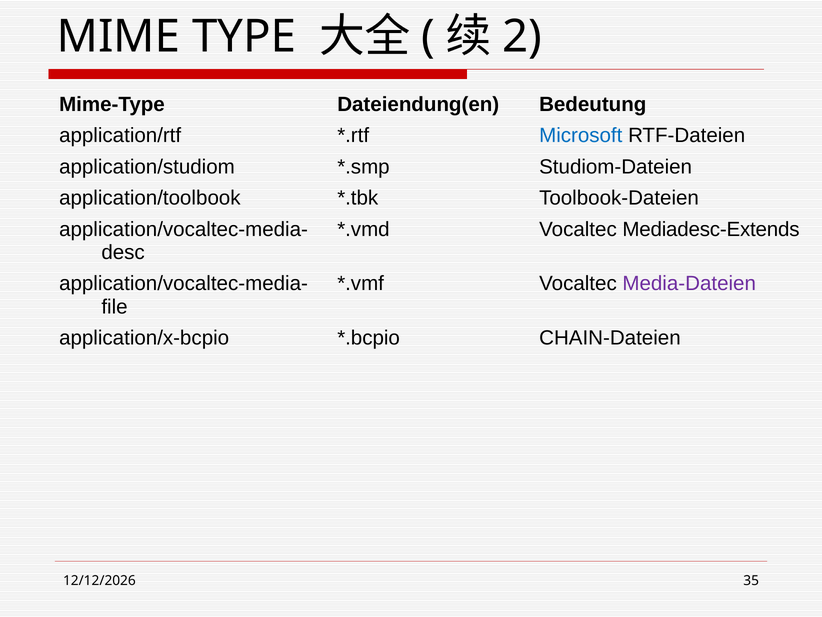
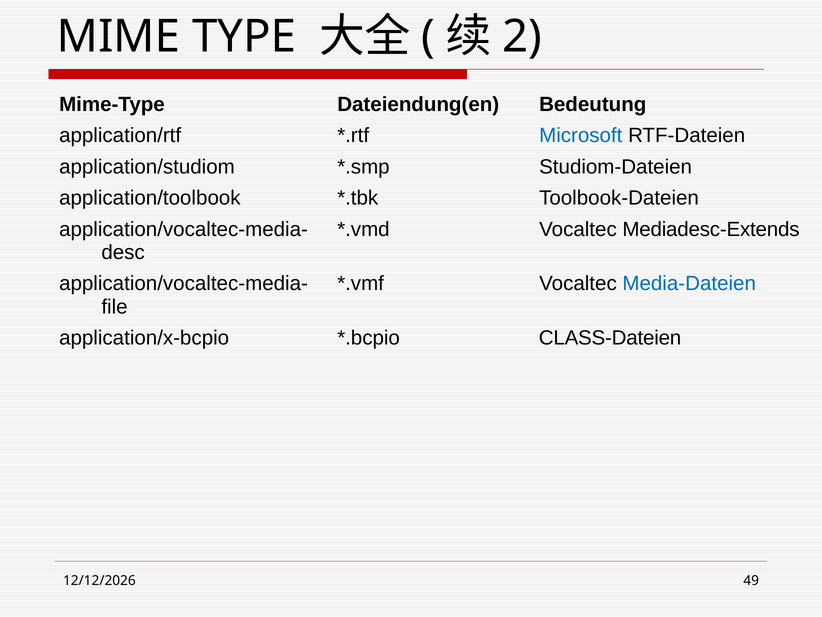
Media-Dateien colour: purple -> blue
CHAIN-Dateien: CHAIN-Dateien -> CLASS-Dateien
35: 35 -> 49
